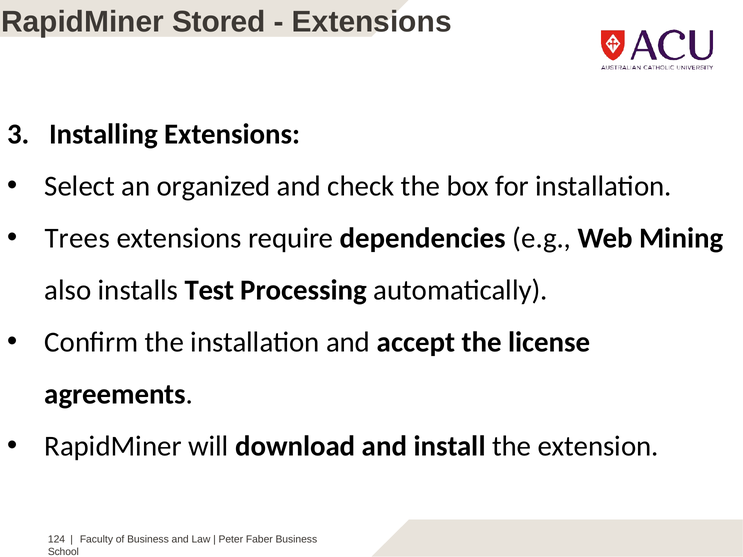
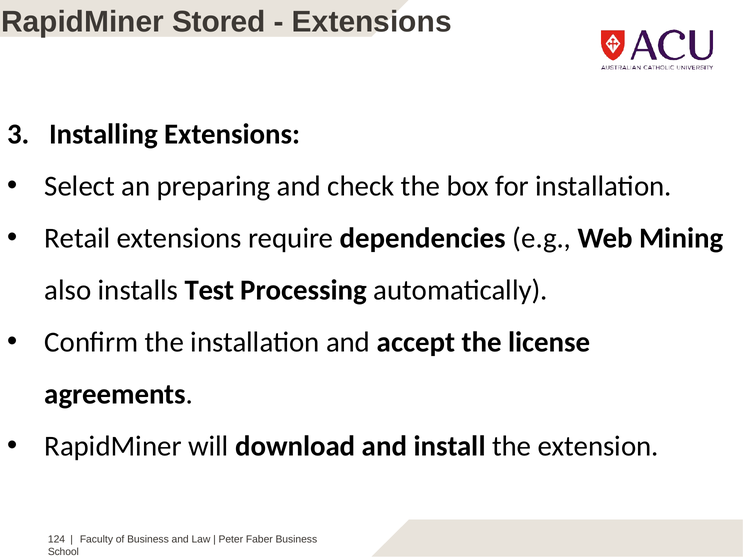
organized: organized -> preparing
Trees: Trees -> Retail
